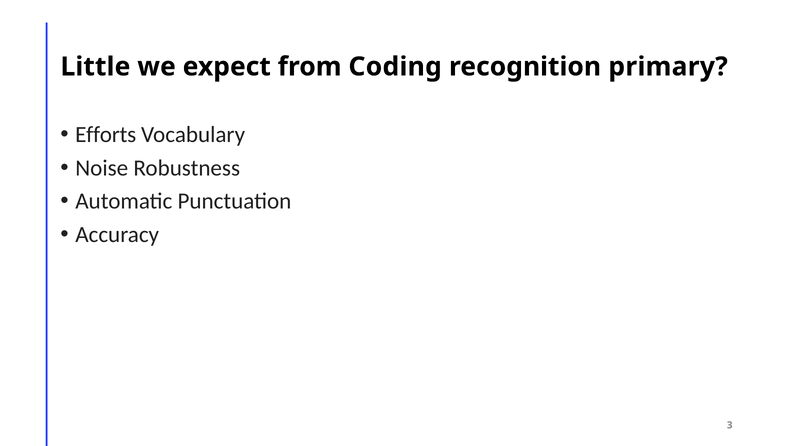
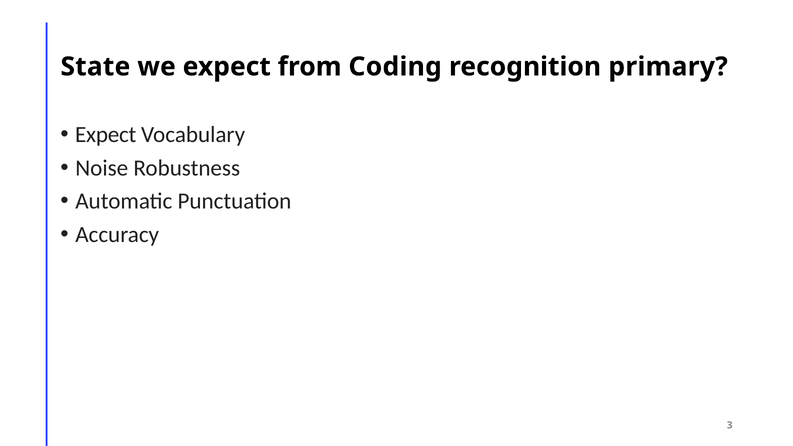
Little: Little -> State
Efforts at (106, 135): Efforts -> Expect
